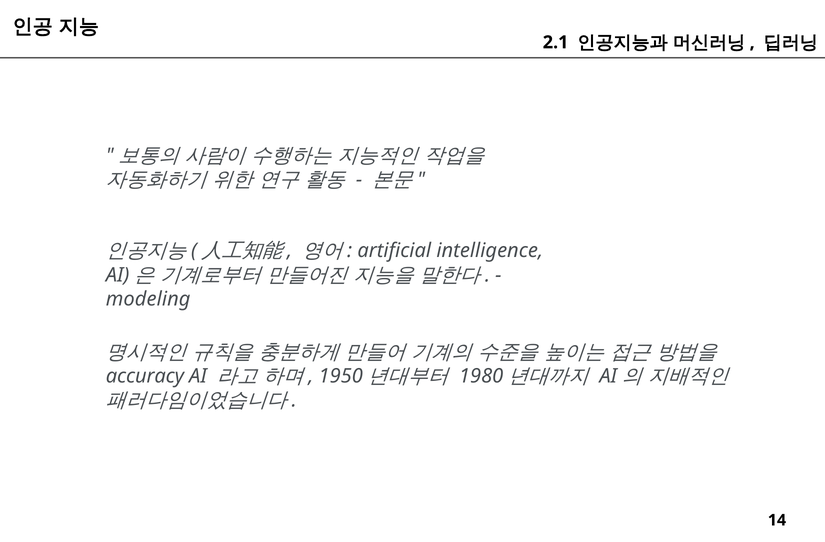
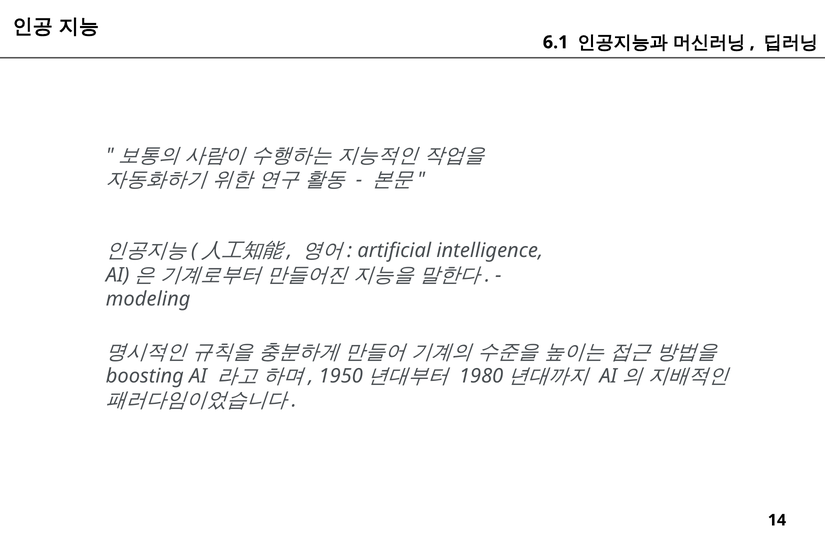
2.1: 2.1 -> 6.1
accuracy: accuracy -> boosting
